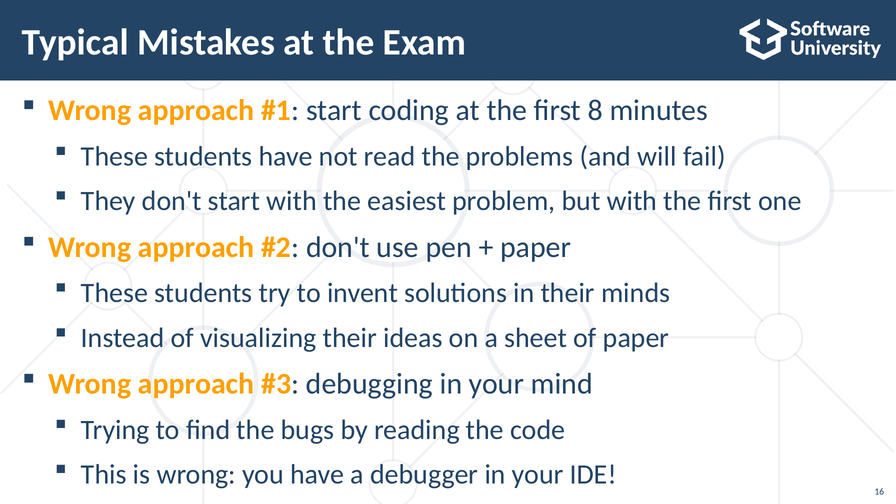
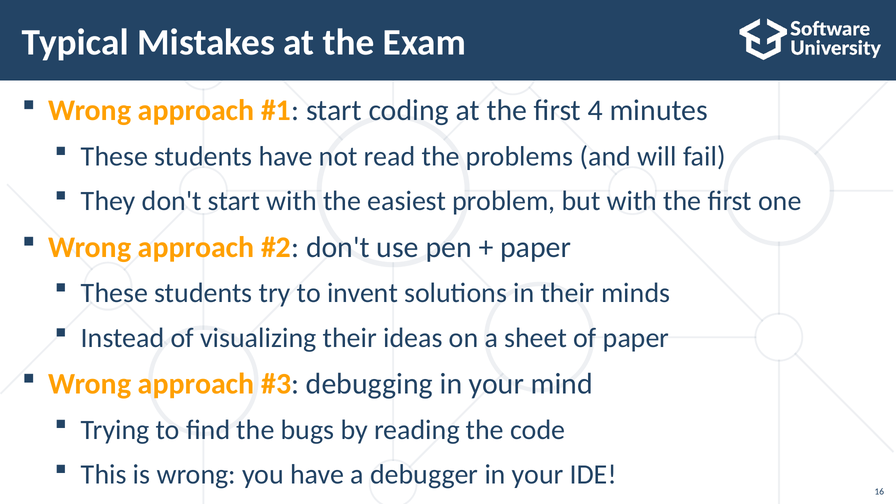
8: 8 -> 4
